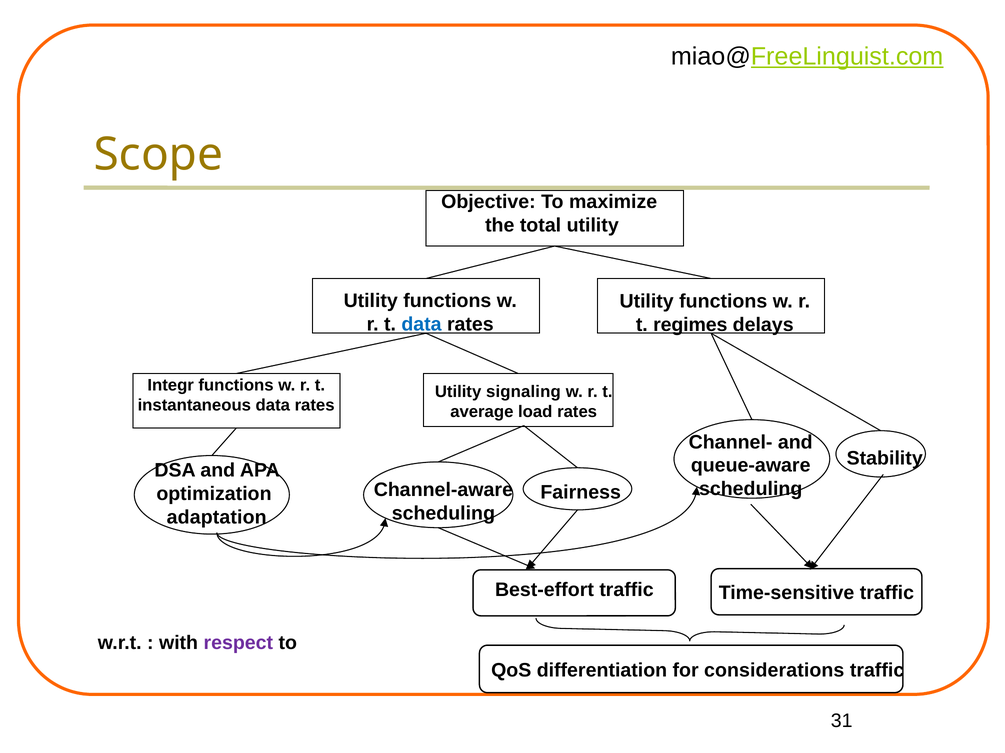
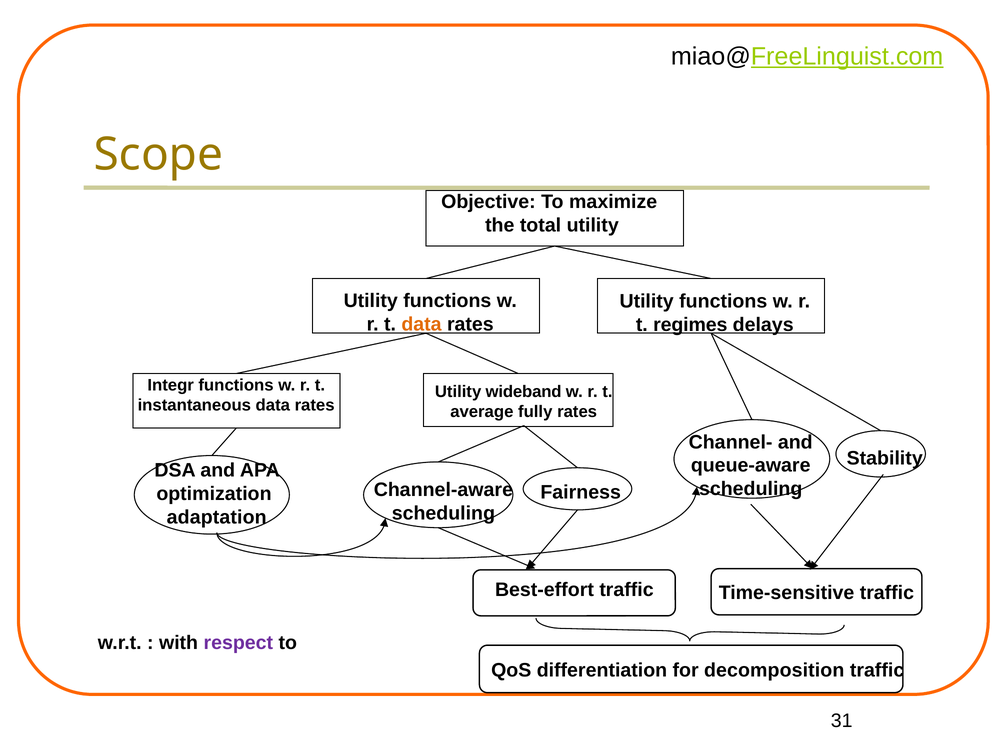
data at (422, 325) colour: blue -> orange
signaling: signaling -> wideband
load: load -> fully
considerations: considerations -> decomposition
